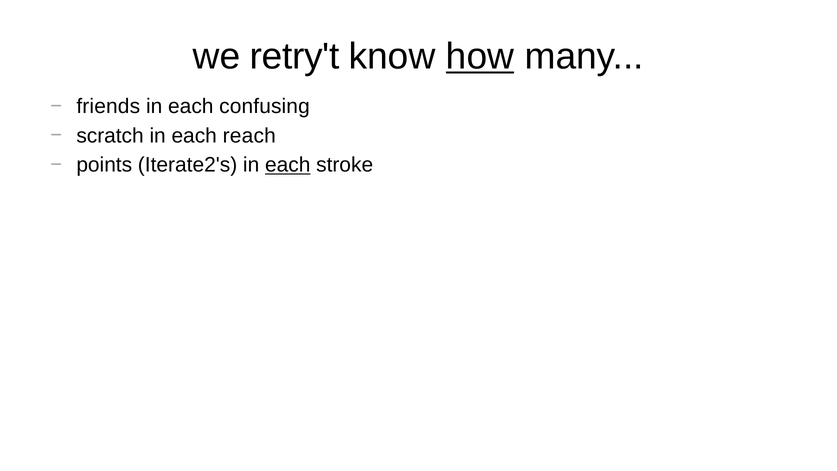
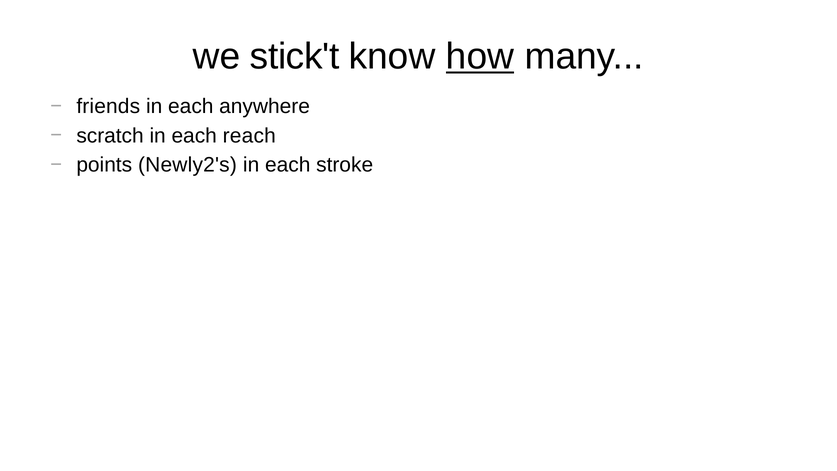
retry't: retry't -> stick't
confusing: confusing -> anywhere
Iterate2's: Iterate2's -> Newly2's
each at (288, 165) underline: present -> none
